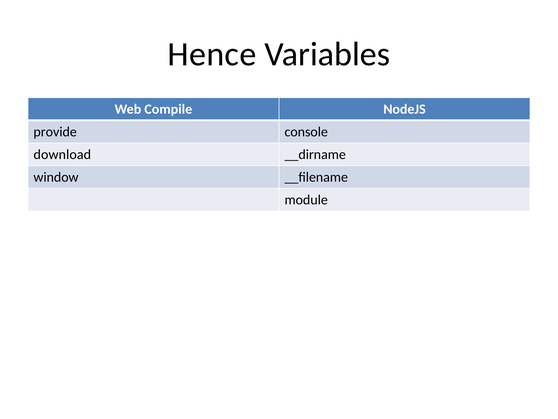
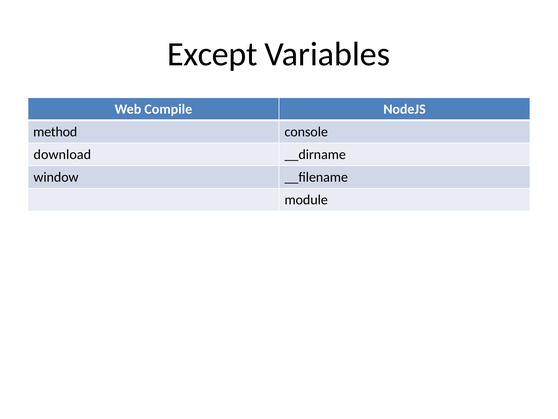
Hence: Hence -> Except
provide: provide -> method
